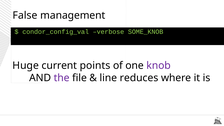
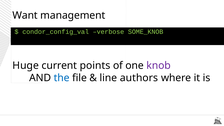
False: False -> Want
the colour: purple -> blue
reduces: reduces -> authors
